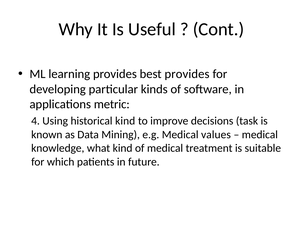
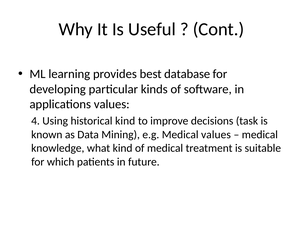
best provides: provides -> database
applications metric: metric -> values
